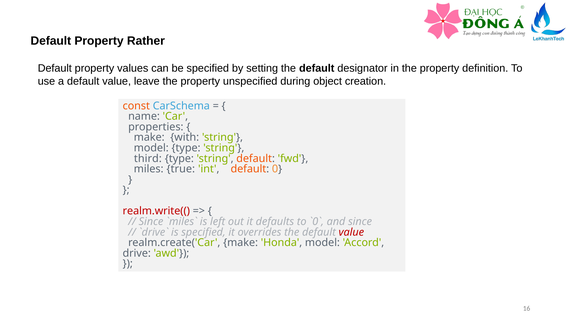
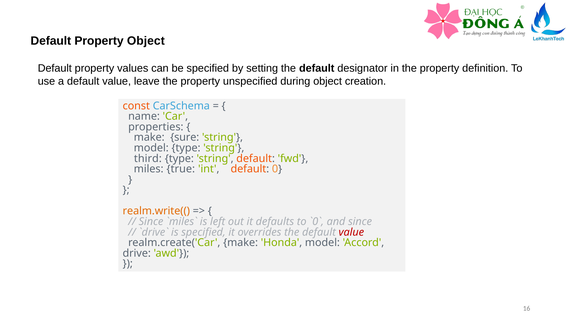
Property Rather: Rather -> Object
with: with -> sure
realm.write(( colour: red -> orange
